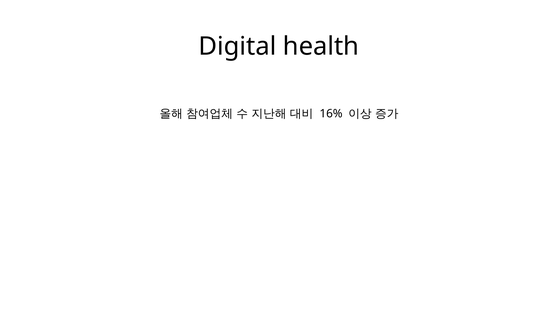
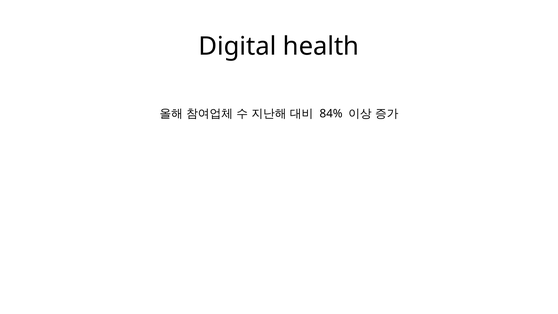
16%: 16% -> 84%
